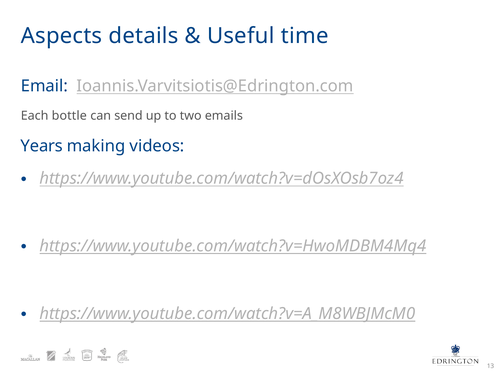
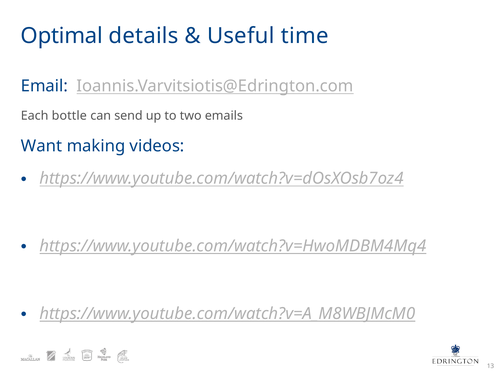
Aspects: Aspects -> Optimal
Years: Years -> Want
